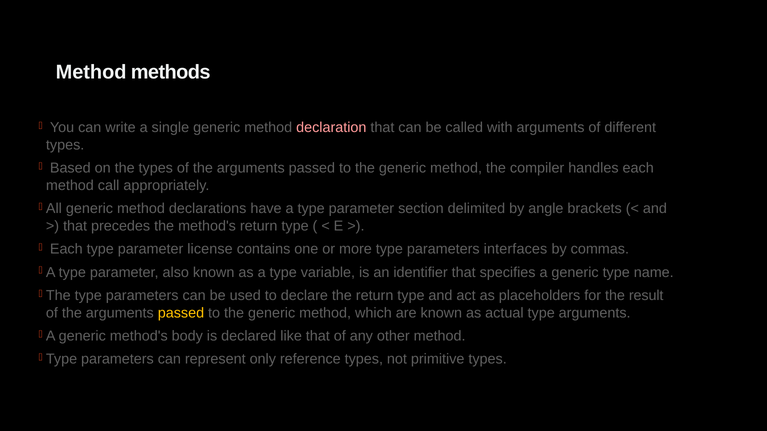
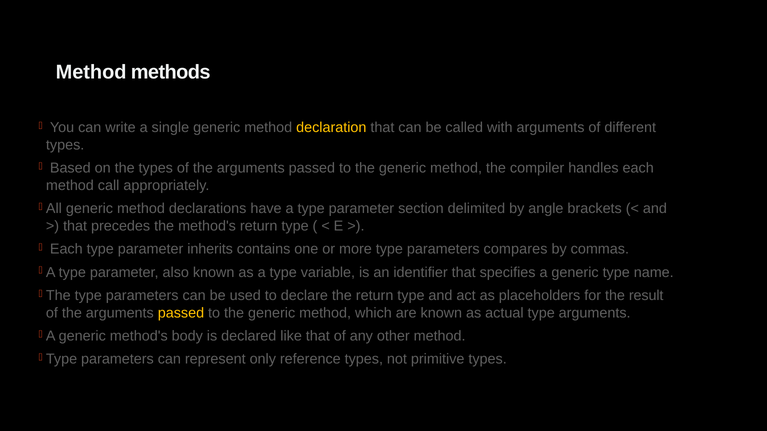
declaration colour: pink -> yellow
license: license -> inherits
interfaces: interfaces -> compares
